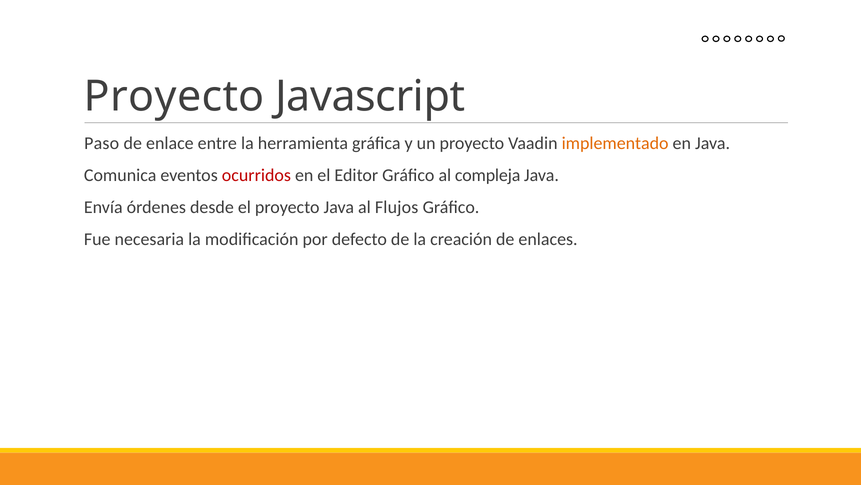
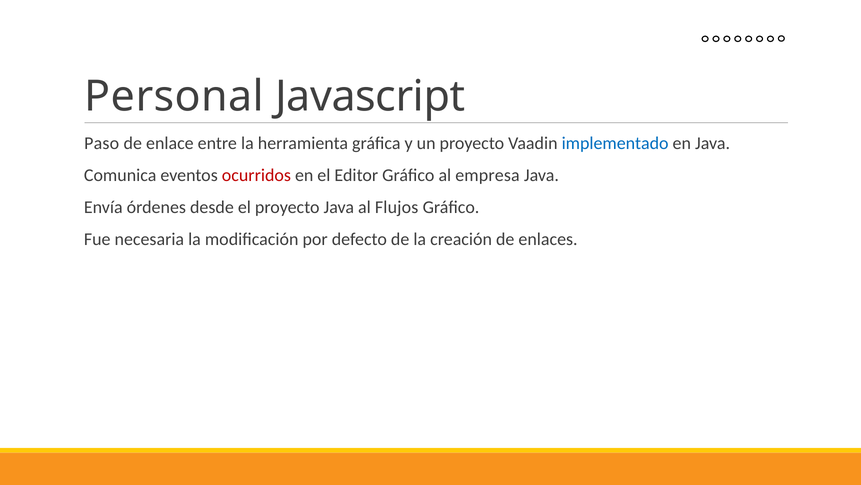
Proyecto at (174, 96): Proyecto -> Personal
implementado colour: orange -> blue
compleja: compleja -> empresa
